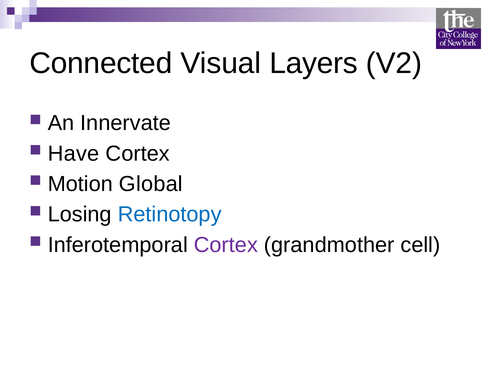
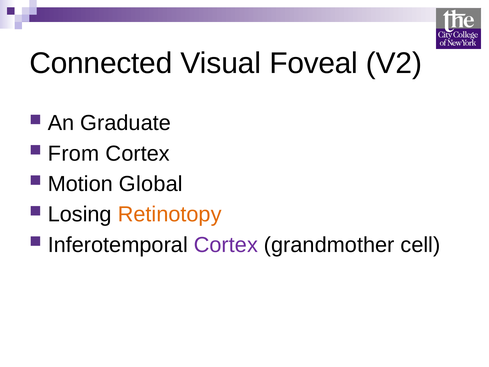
Layers: Layers -> Foveal
Innervate: Innervate -> Graduate
Have: Have -> From
Retinotopy colour: blue -> orange
